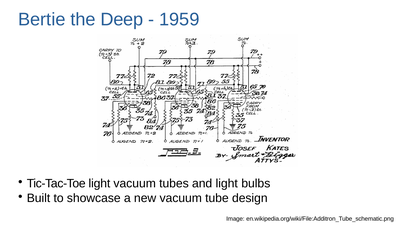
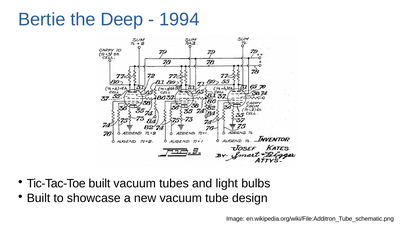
1959: 1959 -> 1994
Tic-Tac-Toe light: light -> built
